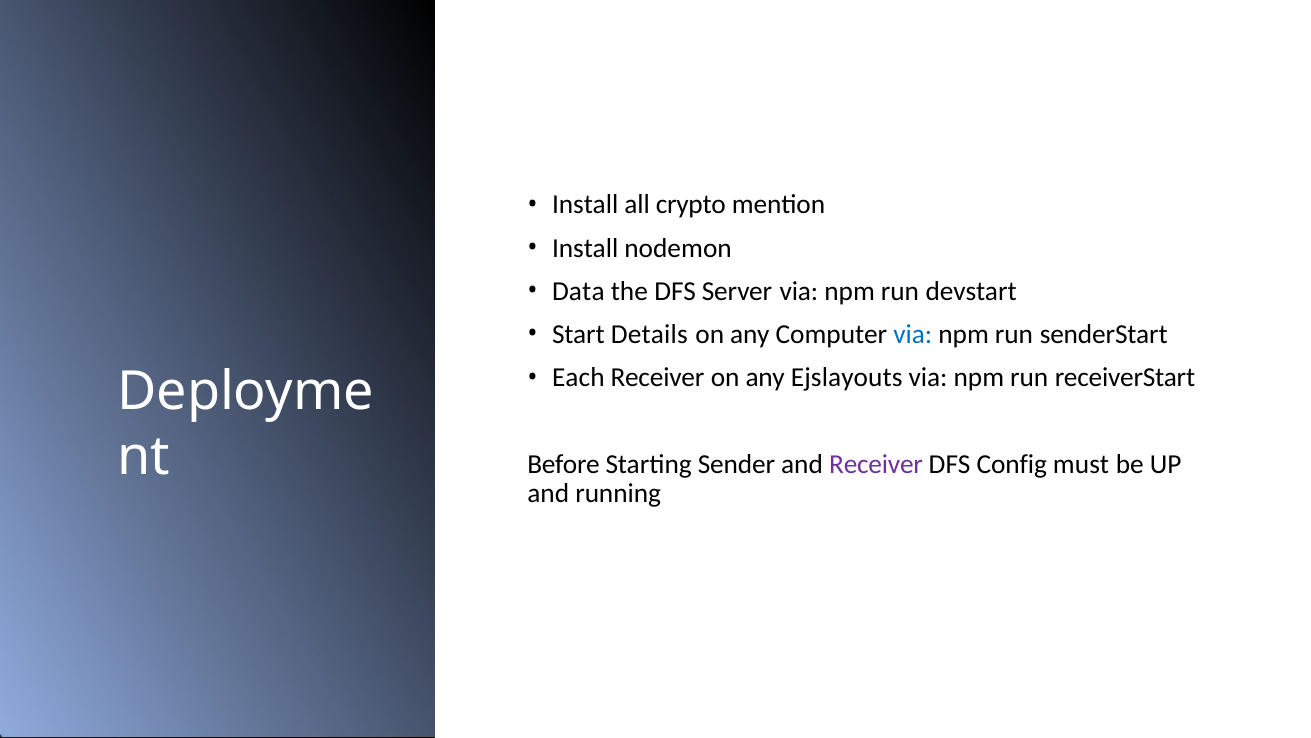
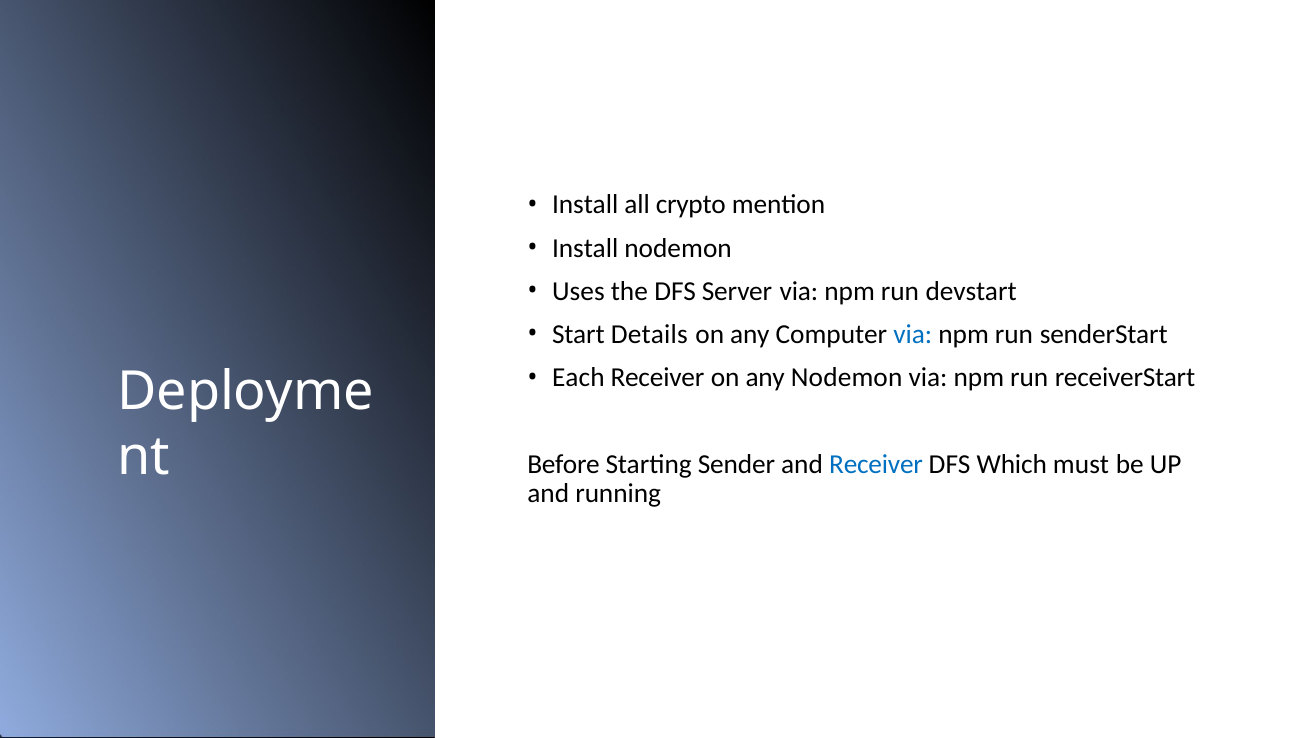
Data: Data -> Uses
any Ejslayouts: Ejslayouts -> Nodemon
Receiver at (876, 464) colour: purple -> blue
Config: Config -> Which
